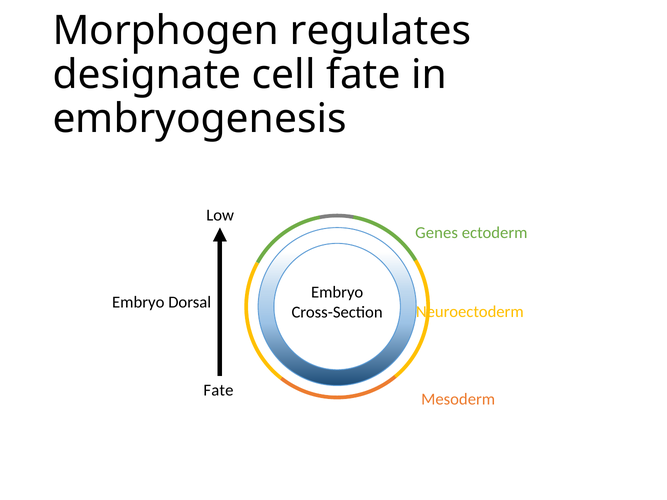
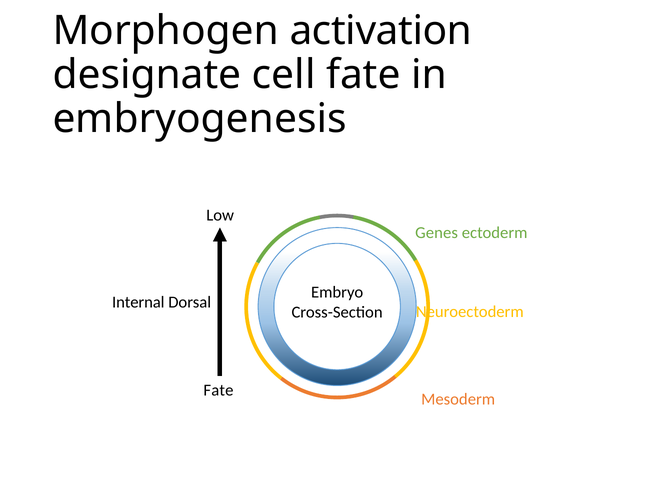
regulates: regulates -> activation
Embryo at (138, 303): Embryo -> Internal
